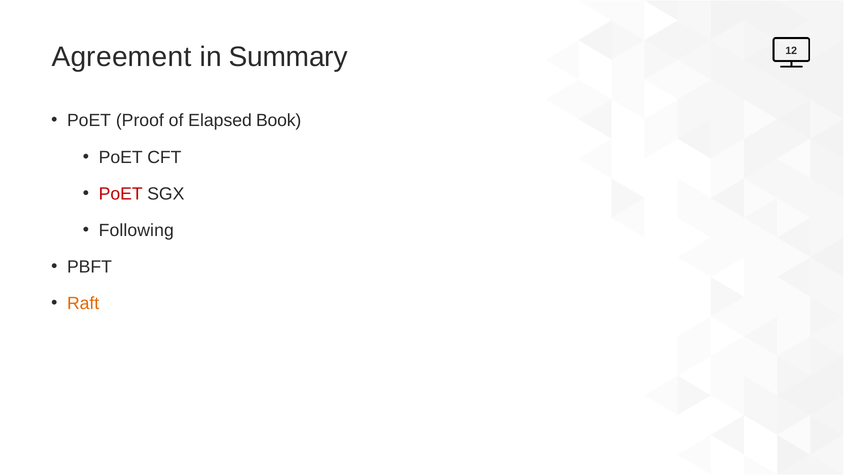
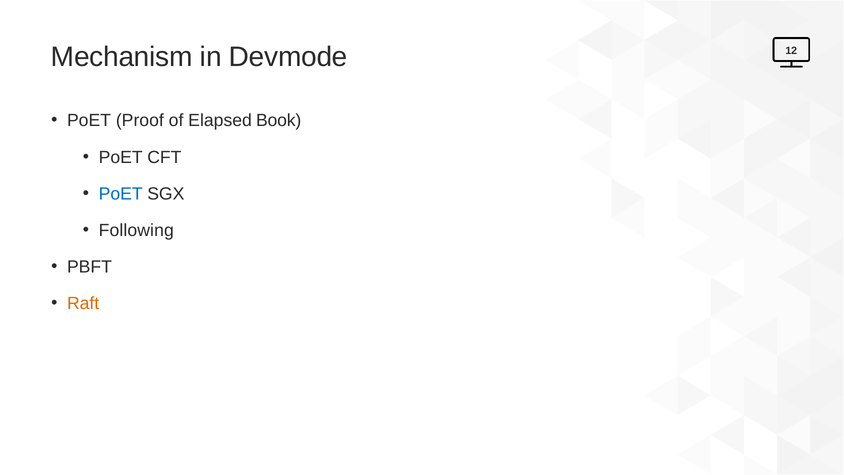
Agreement: Agreement -> Mechanism
Summary: Summary -> Devmode
PoET at (121, 194) colour: red -> blue
